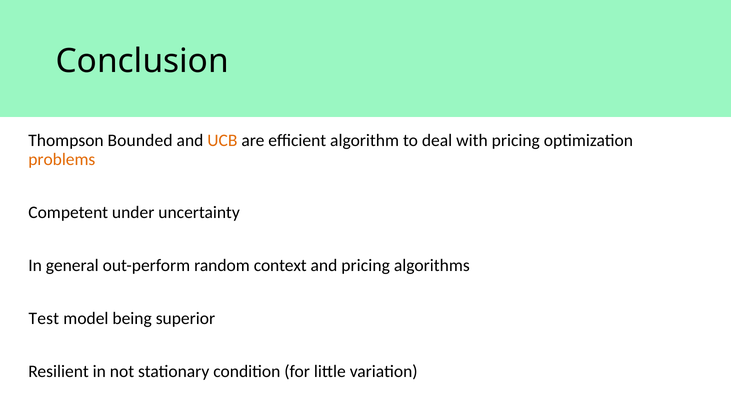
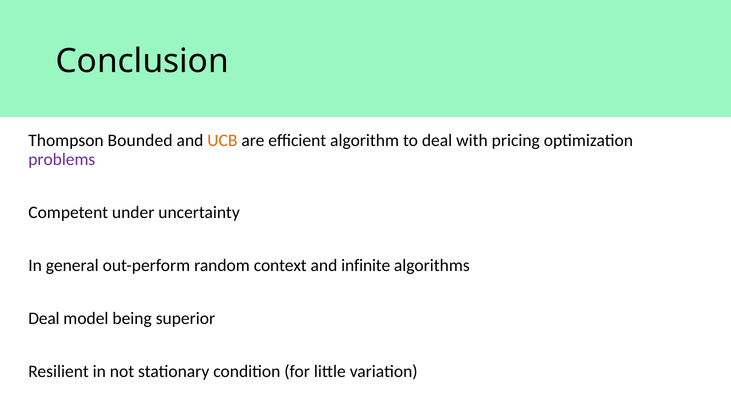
problems colour: orange -> purple
and pricing: pricing -> infinite
Test at (44, 319): Test -> Deal
